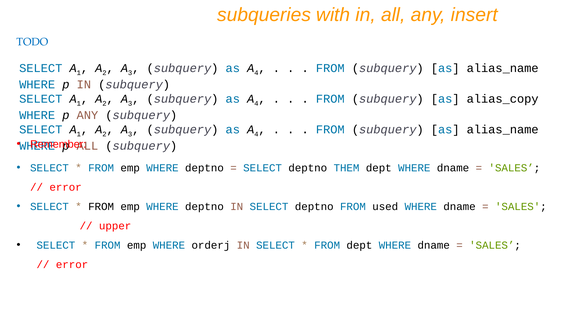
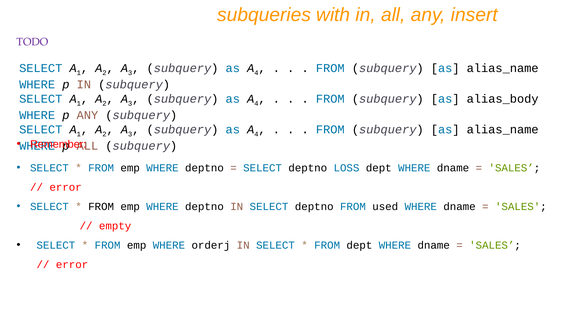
TODO colour: blue -> purple
alias_copy: alias_copy -> alias_body
THEM: THEM -> LOSS
upper: upper -> empty
